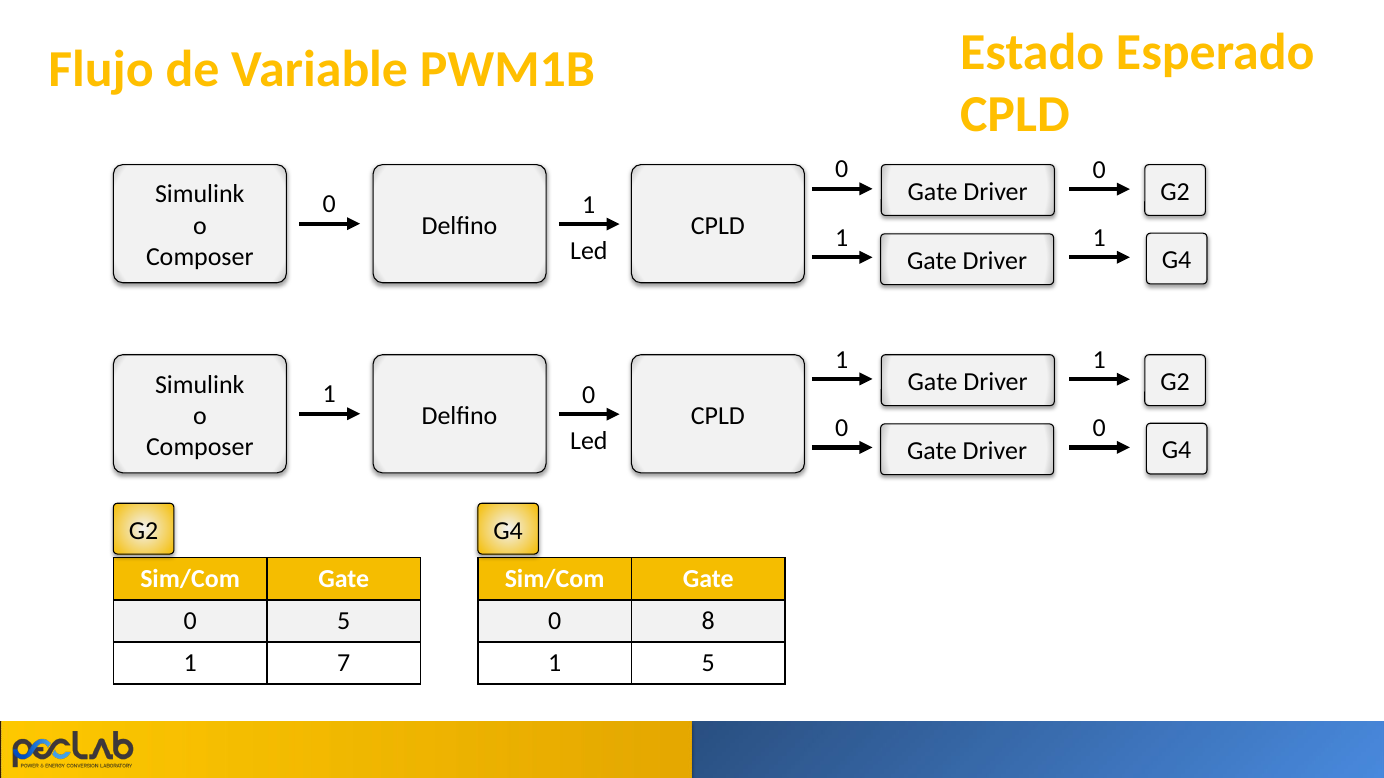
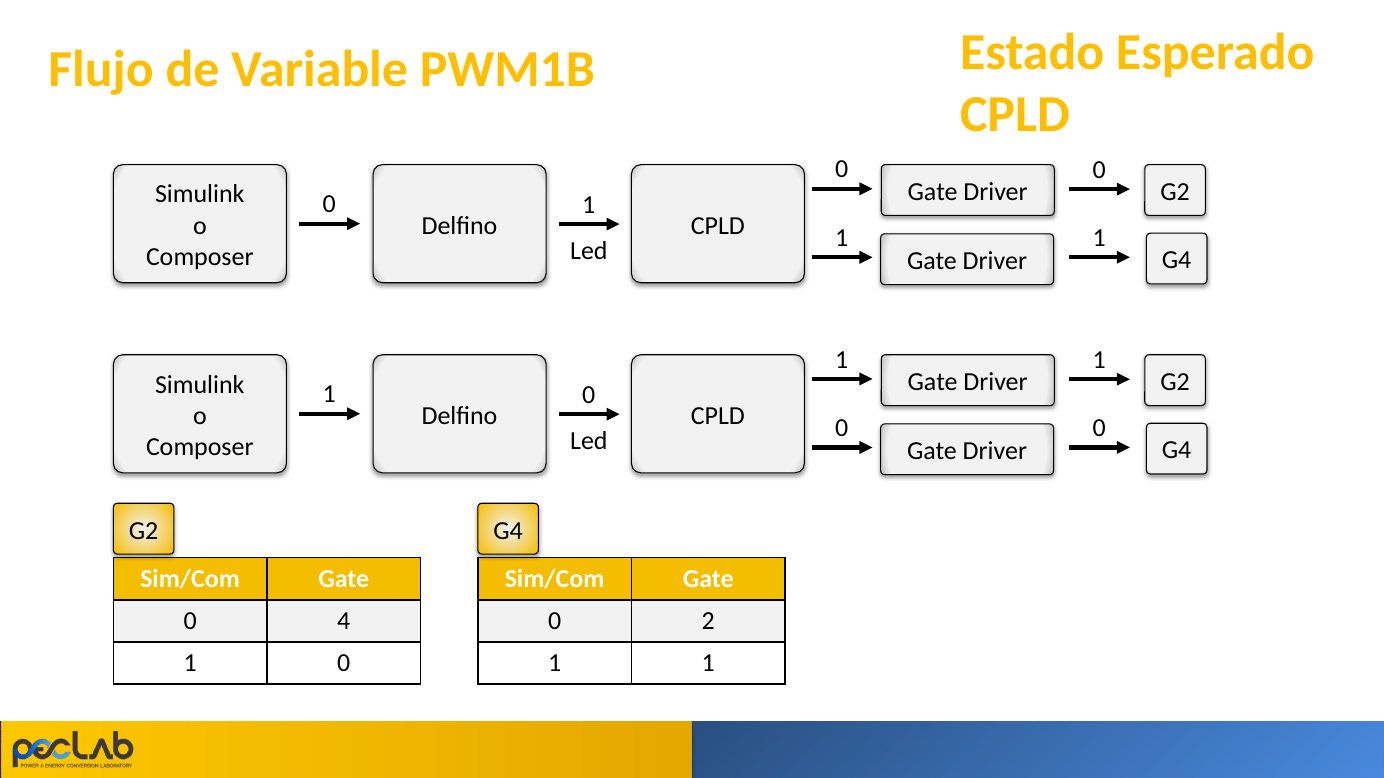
0 5: 5 -> 4
8: 8 -> 2
7 at (344, 664): 7 -> 0
1 5: 5 -> 1
